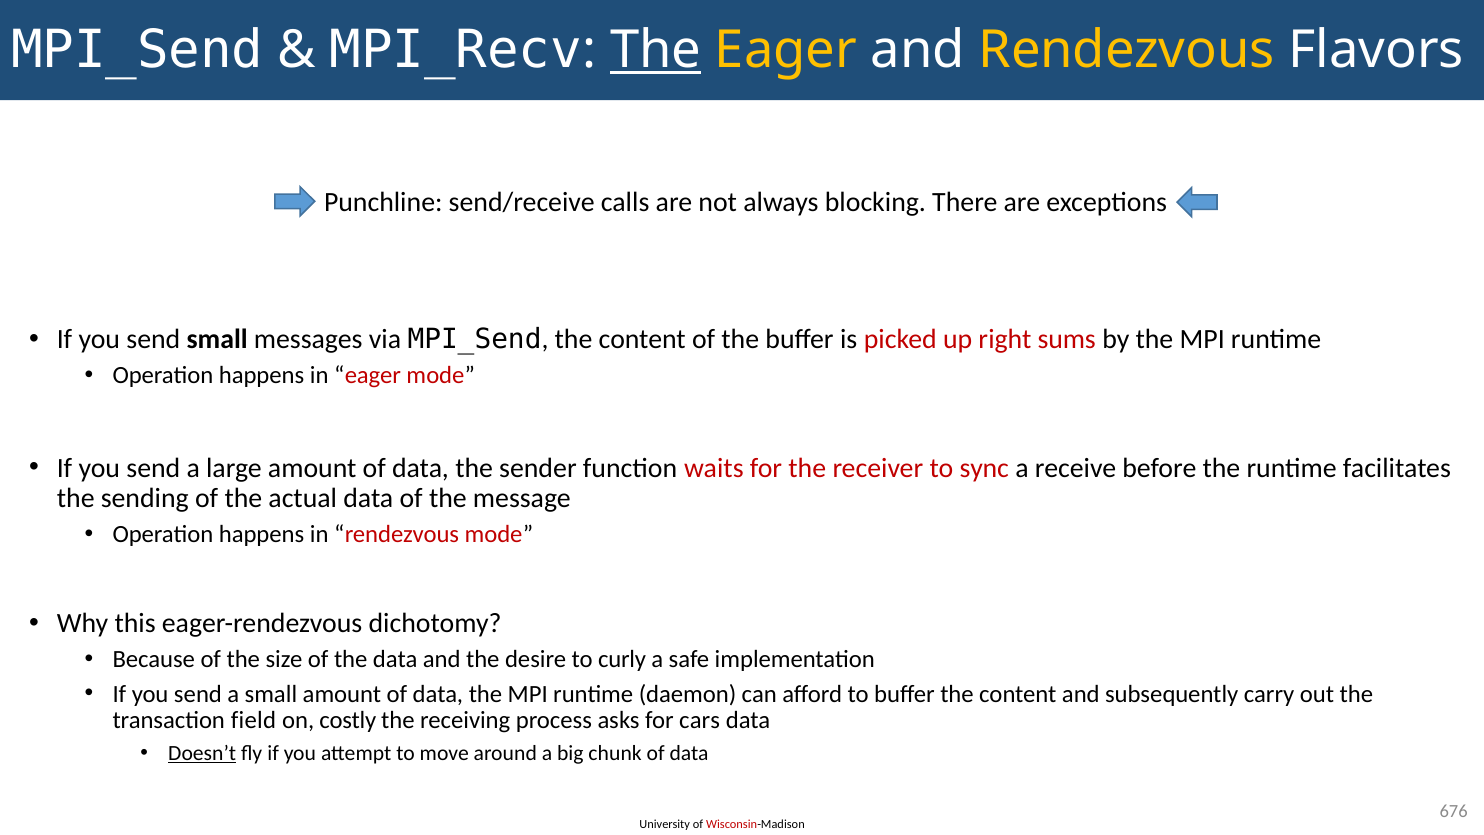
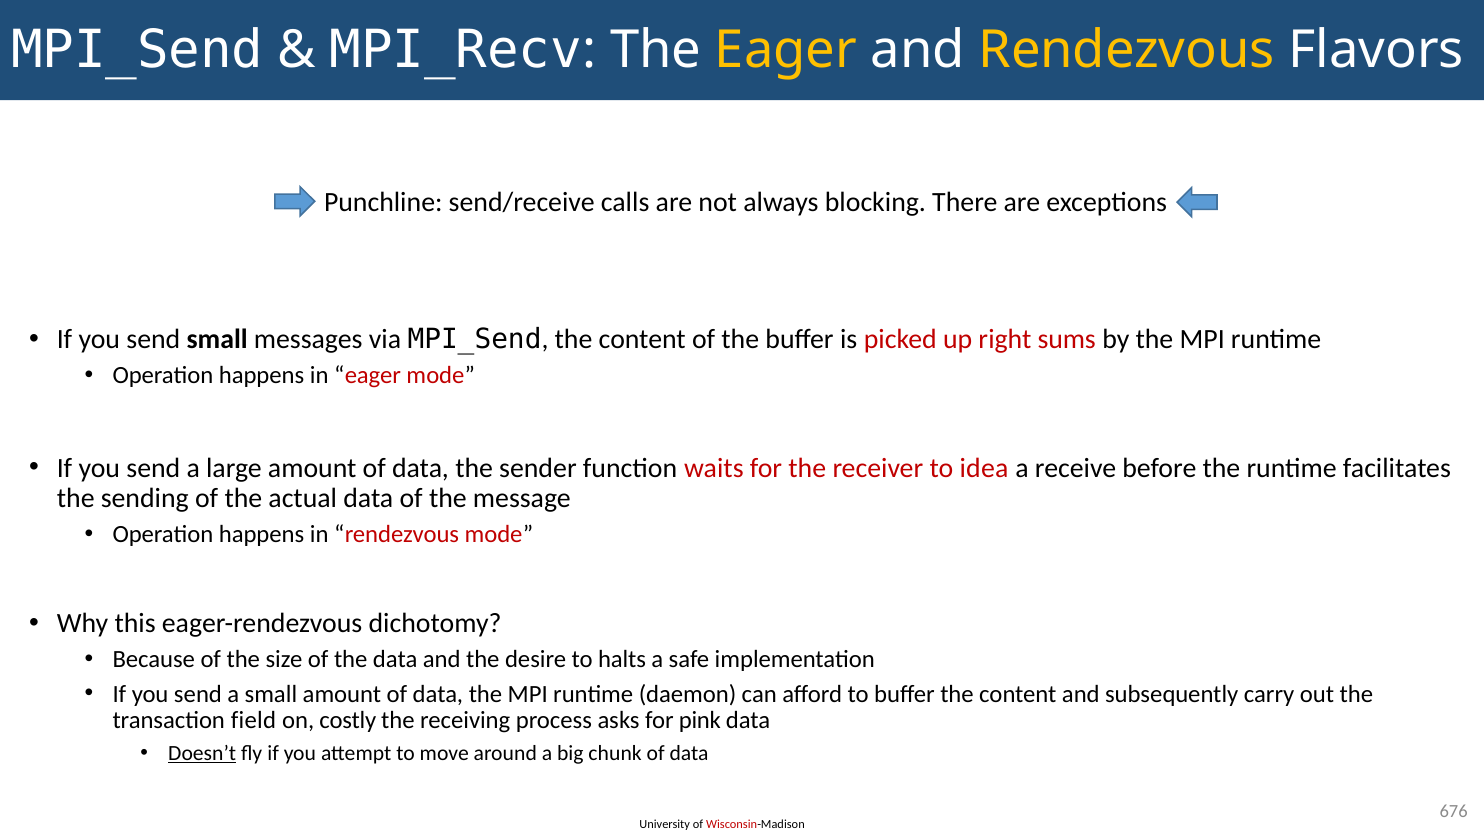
The at (656, 50) underline: present -> none
sync: sync -> idea
curly: curly -> halts
cars: cars -> pink
